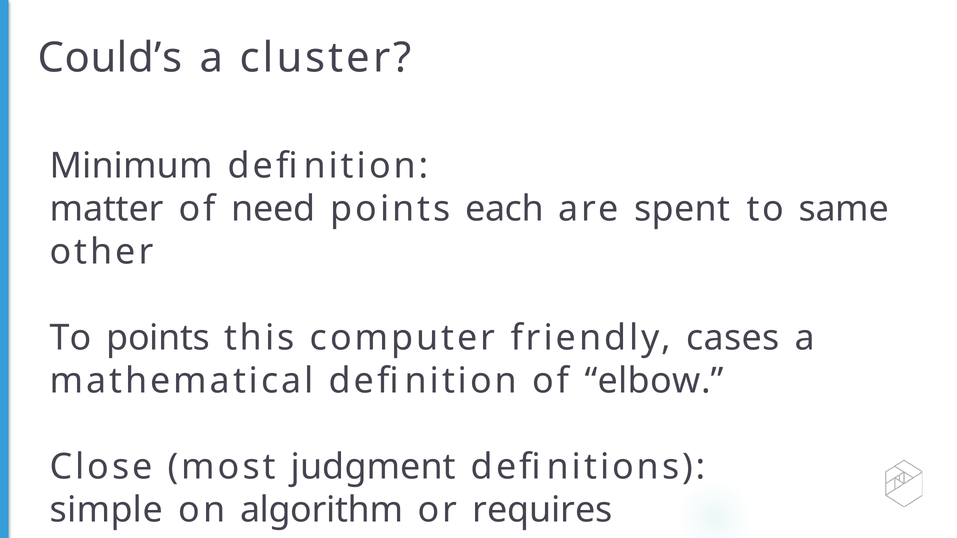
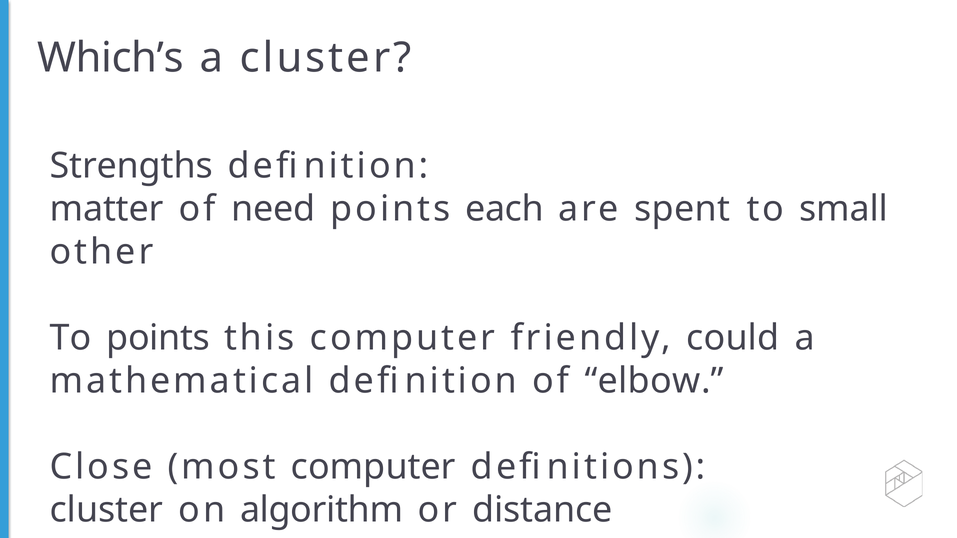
Could’s: Could’s -> Which’s
Minimum: Minimum -> Strengths
same: same -> small
cases: cases -> could
most judgment: judgment -> computer
simple at (106, 510): simple -> cluster
requires: requires -> distance
